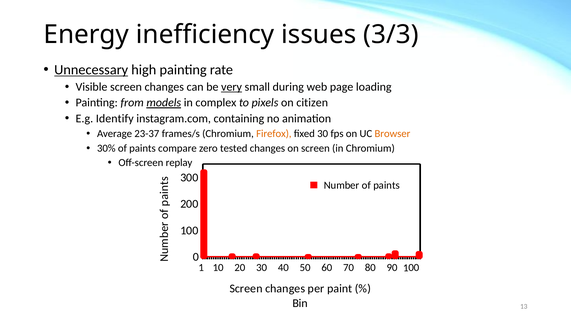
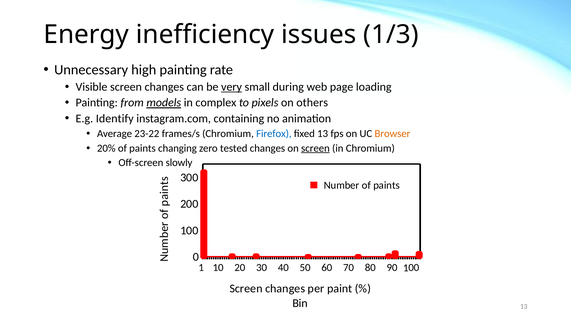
3/3: 3/3 -> 1/3
Unnecessary underline: present -> none
citizen: citizen -> others
23-37: 23-37 -> 23-22
Firefox colour: orange -> blue
fixed 30: 30 -> 13
30%: 30% -> 20%
compare: compare -> changing
screen at (315, 148) underline: none -> present
replay: replay -> slowly
